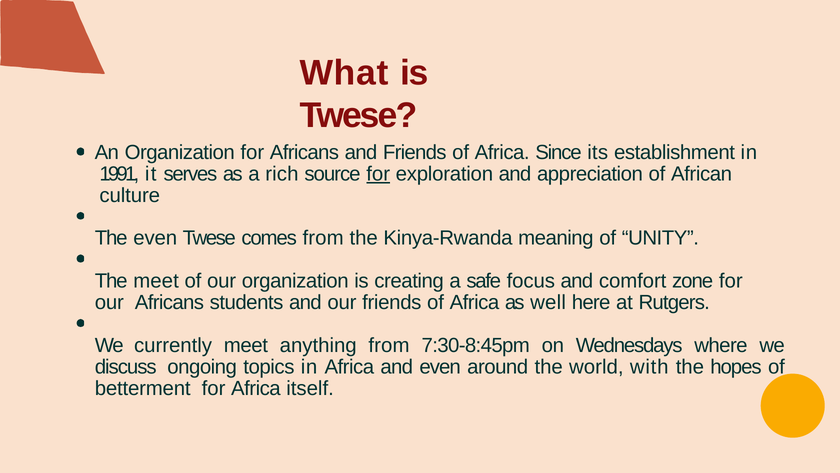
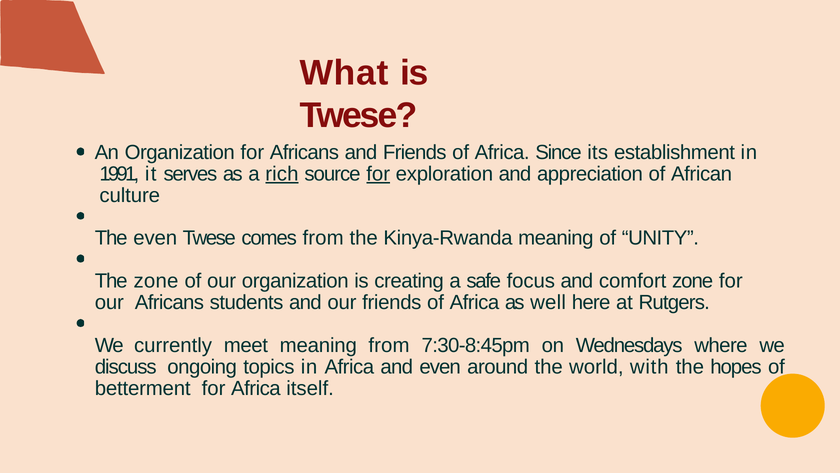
rich underline: none -> present
The meet: meet -> zone
meet anything: anything -> meaning
